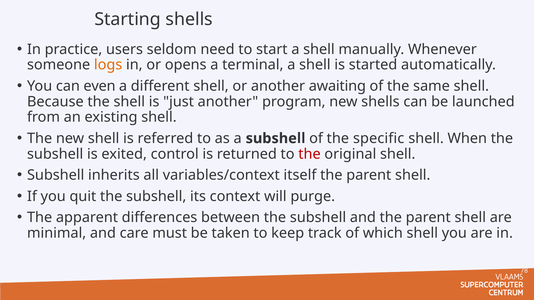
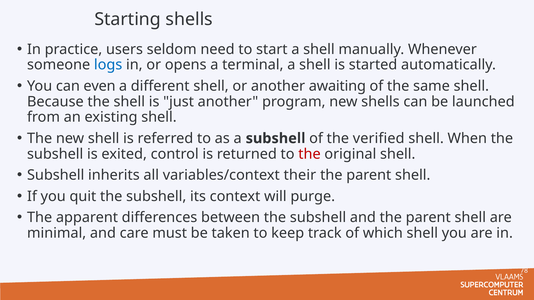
logs colour: orange -> blue
specific: specific -> verified
itself: itself -> their
